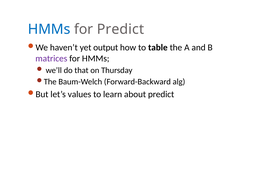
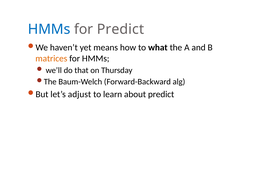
output: output -> means
table: table -> what
matrices colour: purple -> orange
values: values -> adjust
